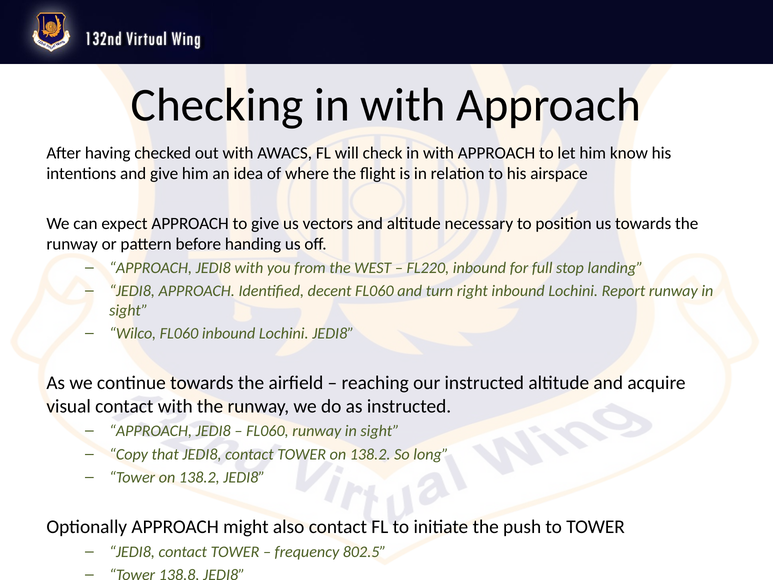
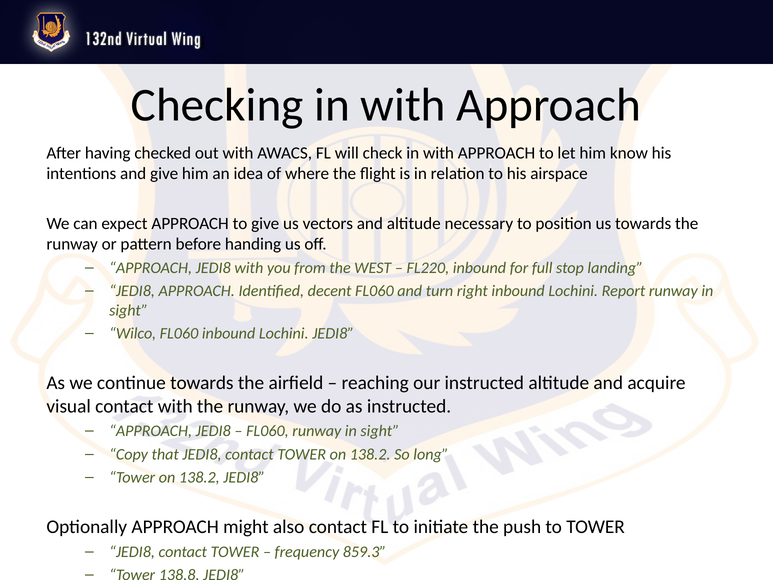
802.5: 802.5 -> 859.3
